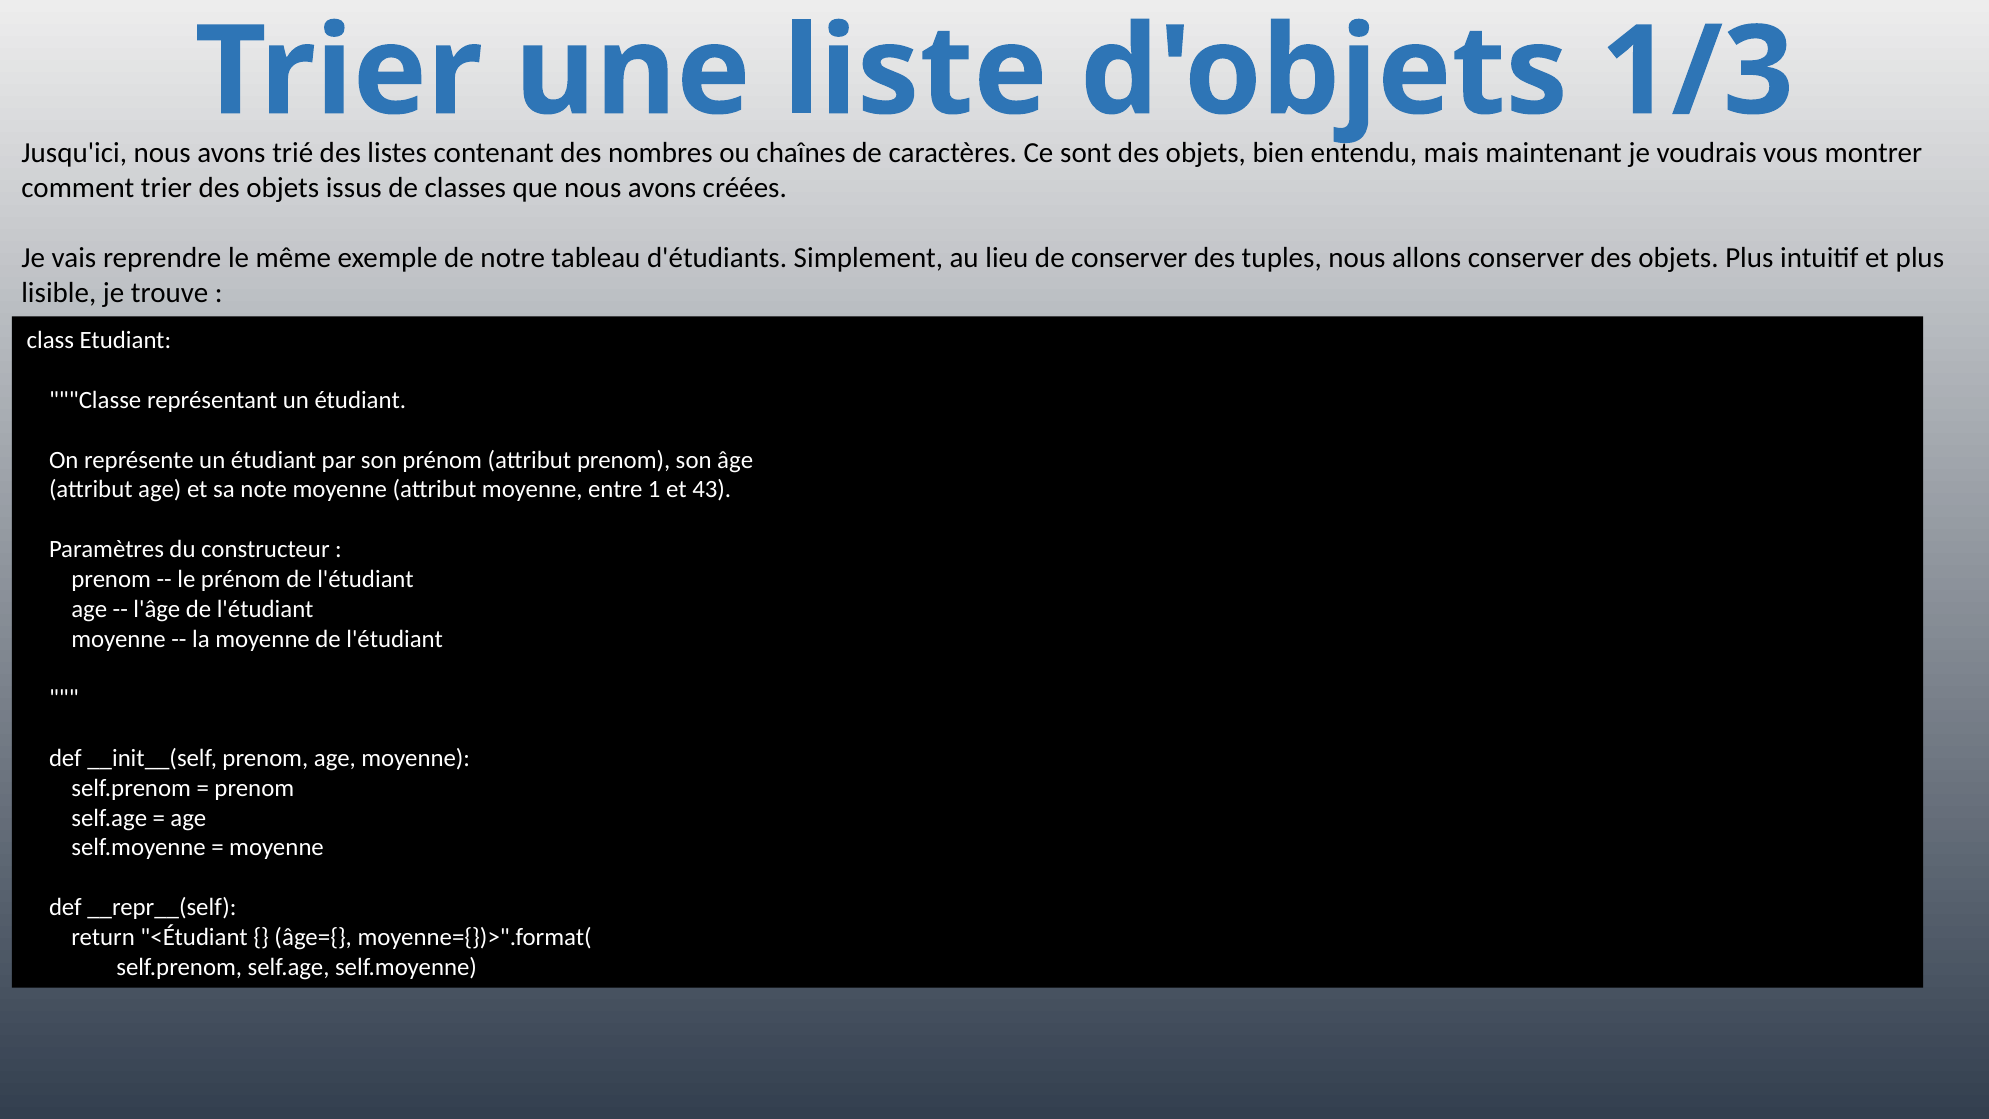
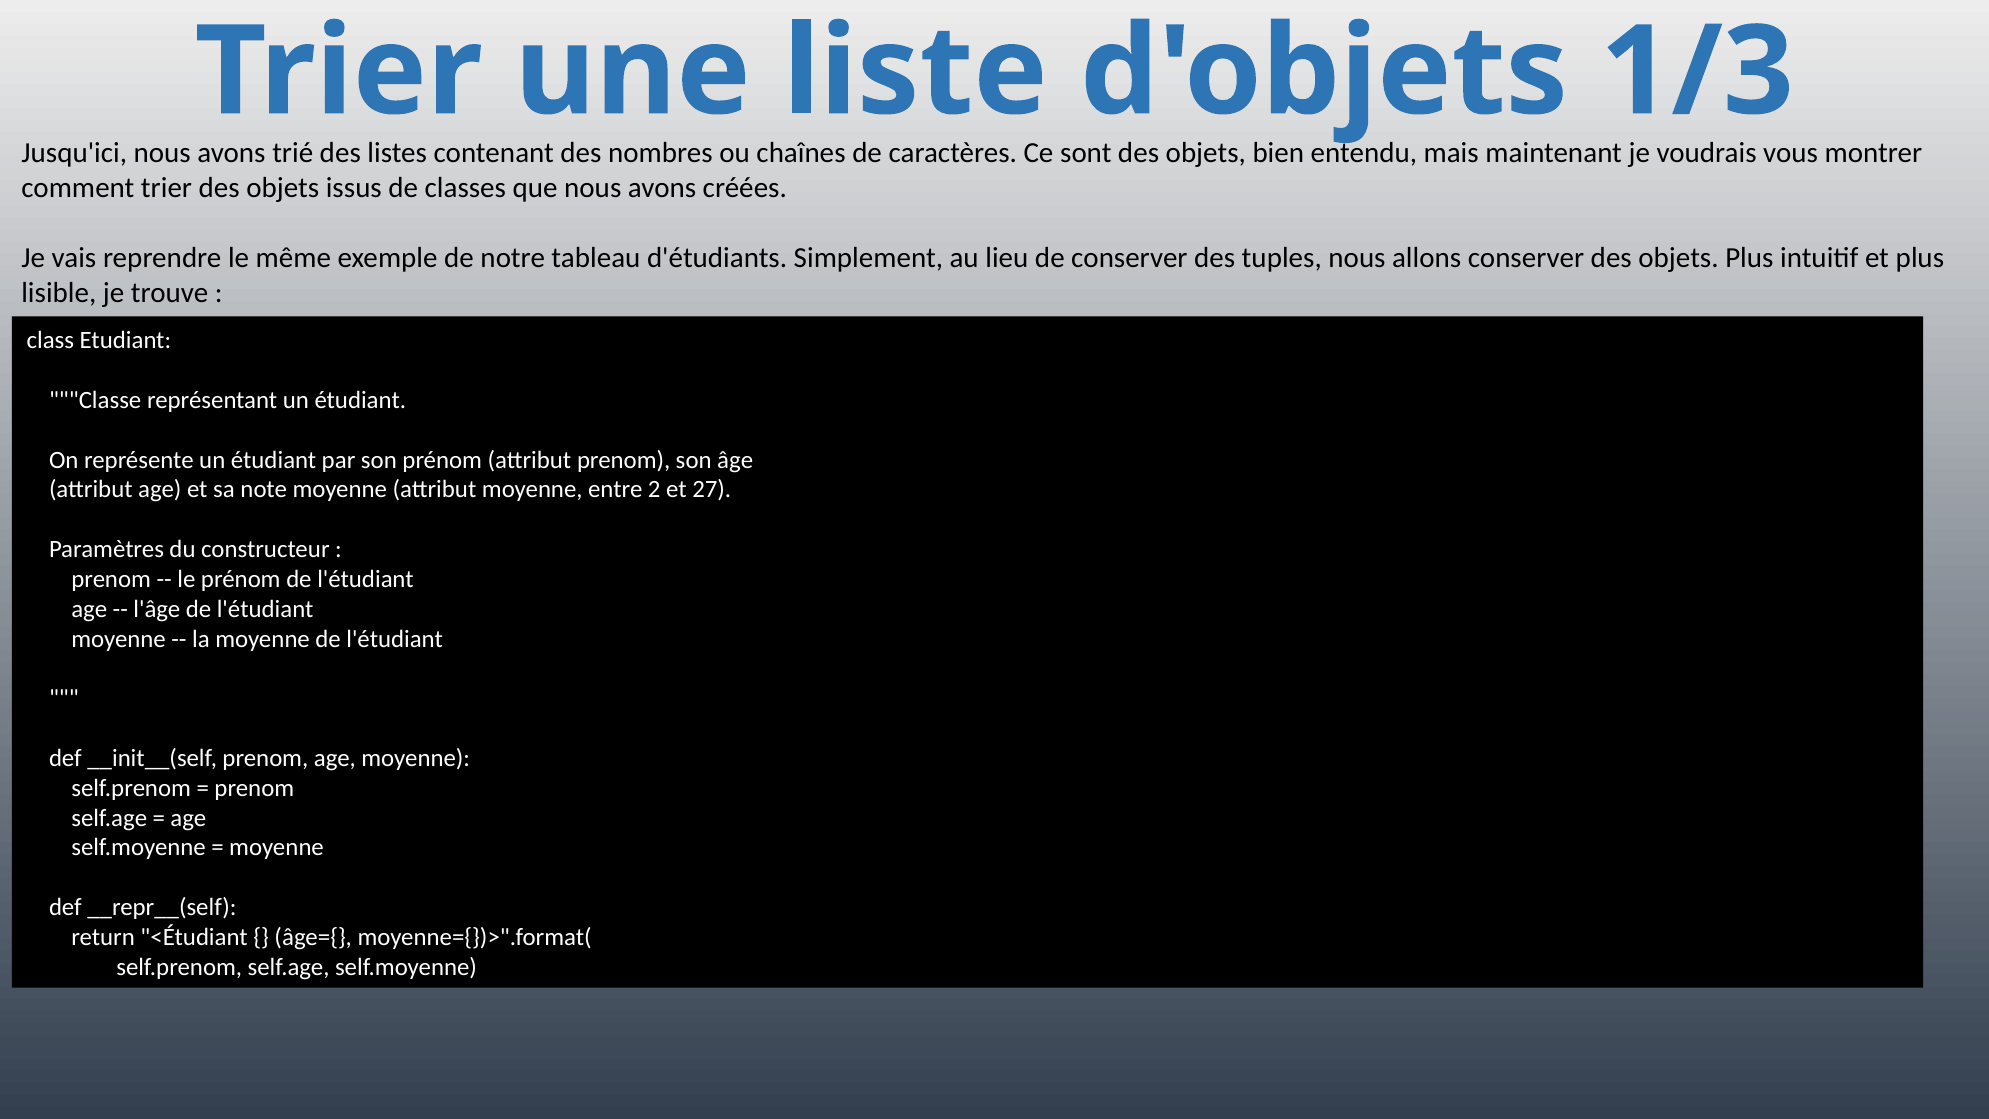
1: 1 -> 2
43: 43 -> 27
